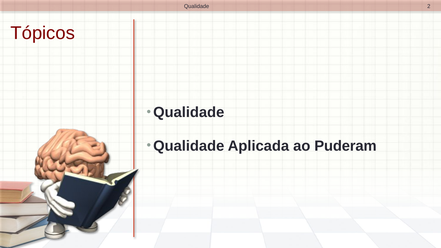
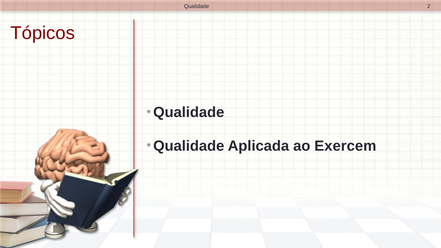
Puderam: Puderam -> Exercem
